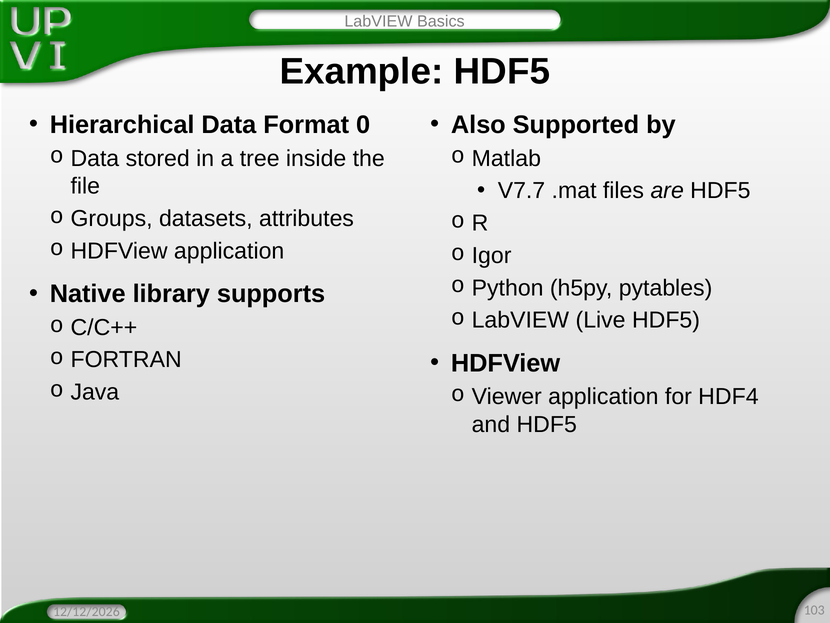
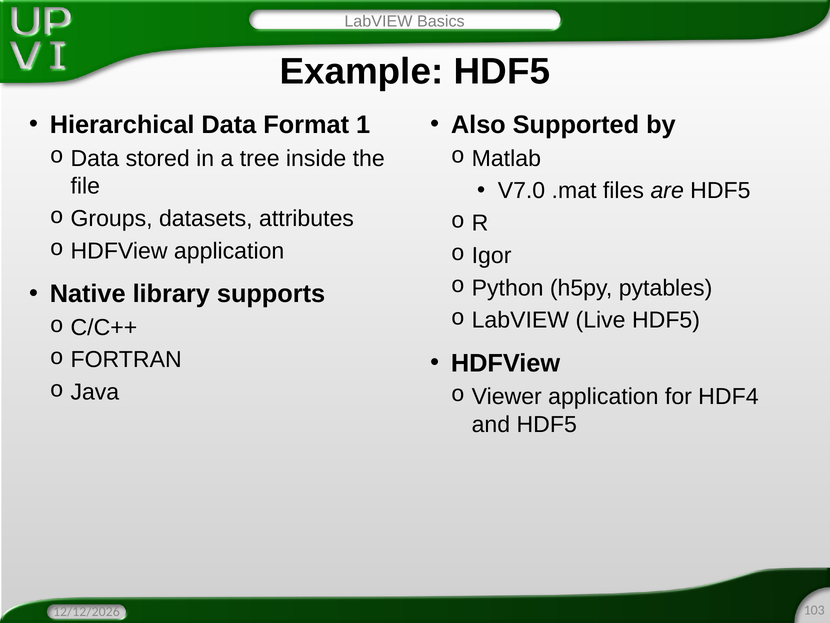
0: 0 -> 1
V7.7: V7.7 -> V7.0
